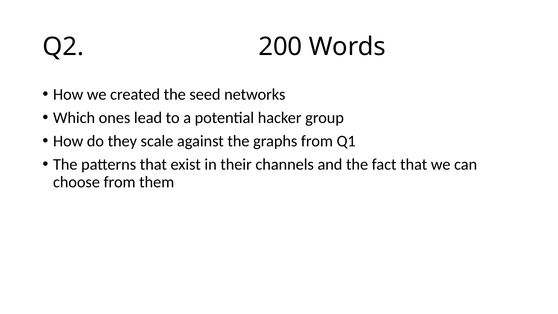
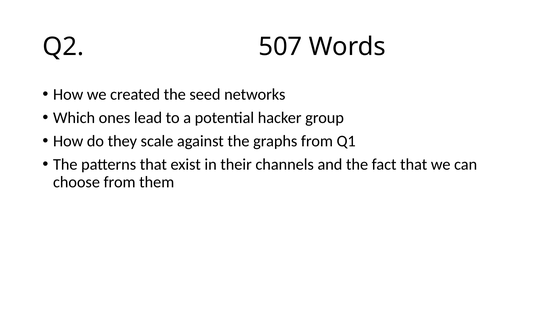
200: 200 -> 507
